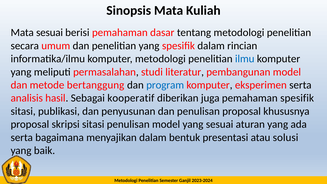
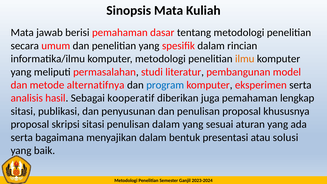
Mata sesuai: sesuai -> jawab
ilmu colour: blue -> orange
bertanggung: bertanggung -> alternatifnya
pemahaman spesifik: spesifik -> lengkap
penulisan model: model -> dalam
